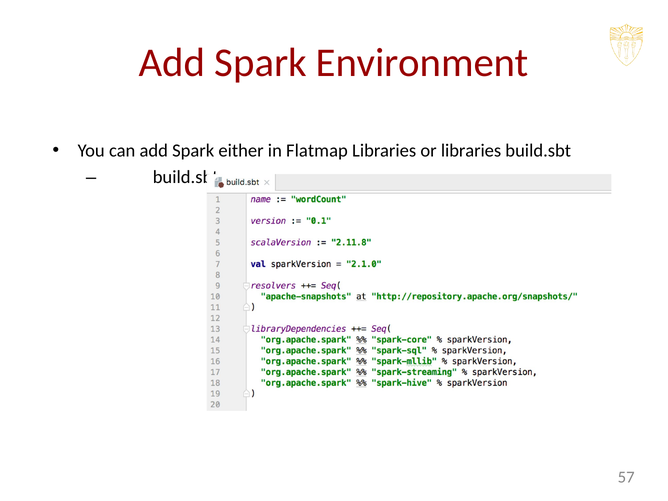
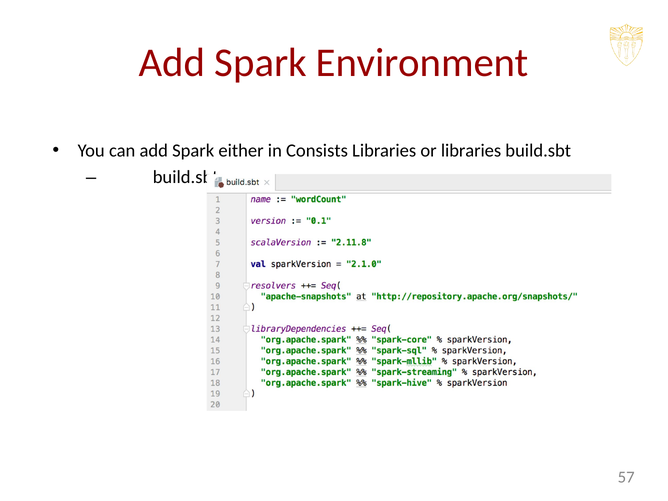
Flatmap: Flatmap -> Consists
